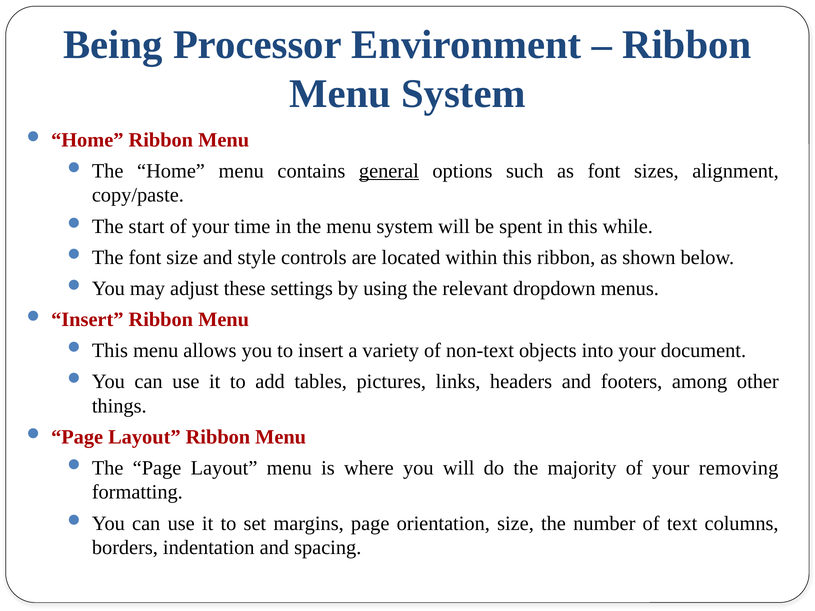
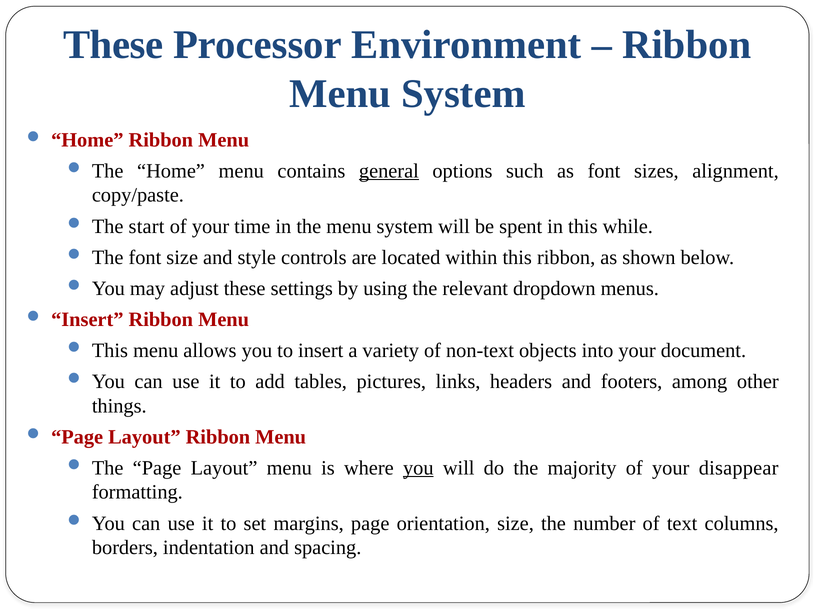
Being at (113, 45): Being -> These
you at (418, 468) underline: none -> present
removing: removing -> disappear
